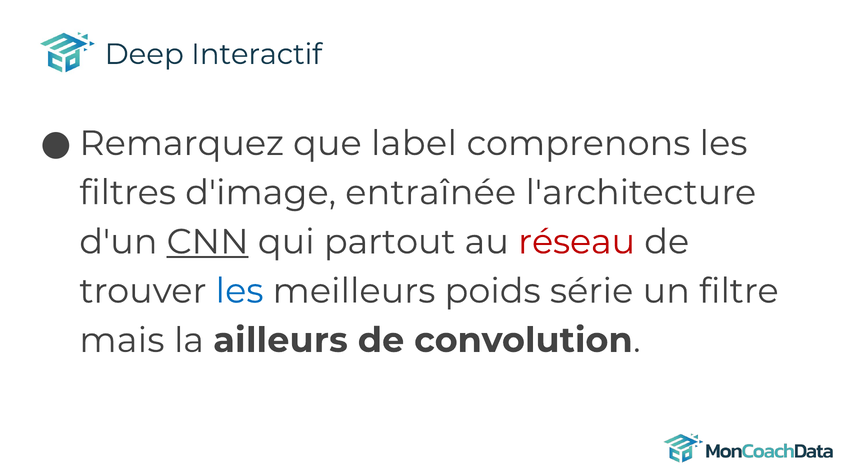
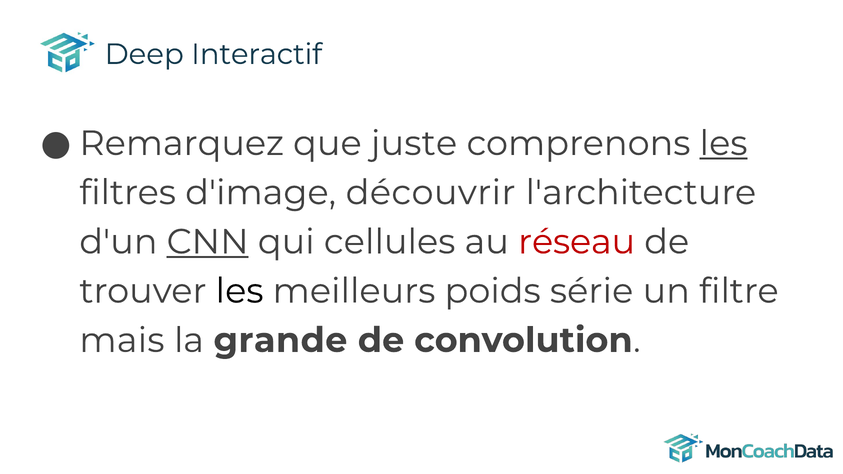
label: label -> juste
les at (724, 143) underline: none -> present
entraînée: entraînée -> découvrir
partout: partout -> cellules
les at (240, 291) colour: blue -> black
ailleurs: ailleurs -> grande
